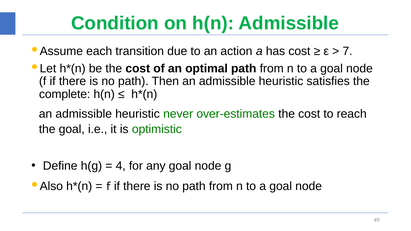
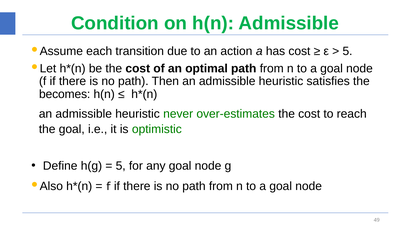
7 at (348, 51): 7 -> 5
complete: complete -> becomes
4 at (121, 166): 4 -> 5
